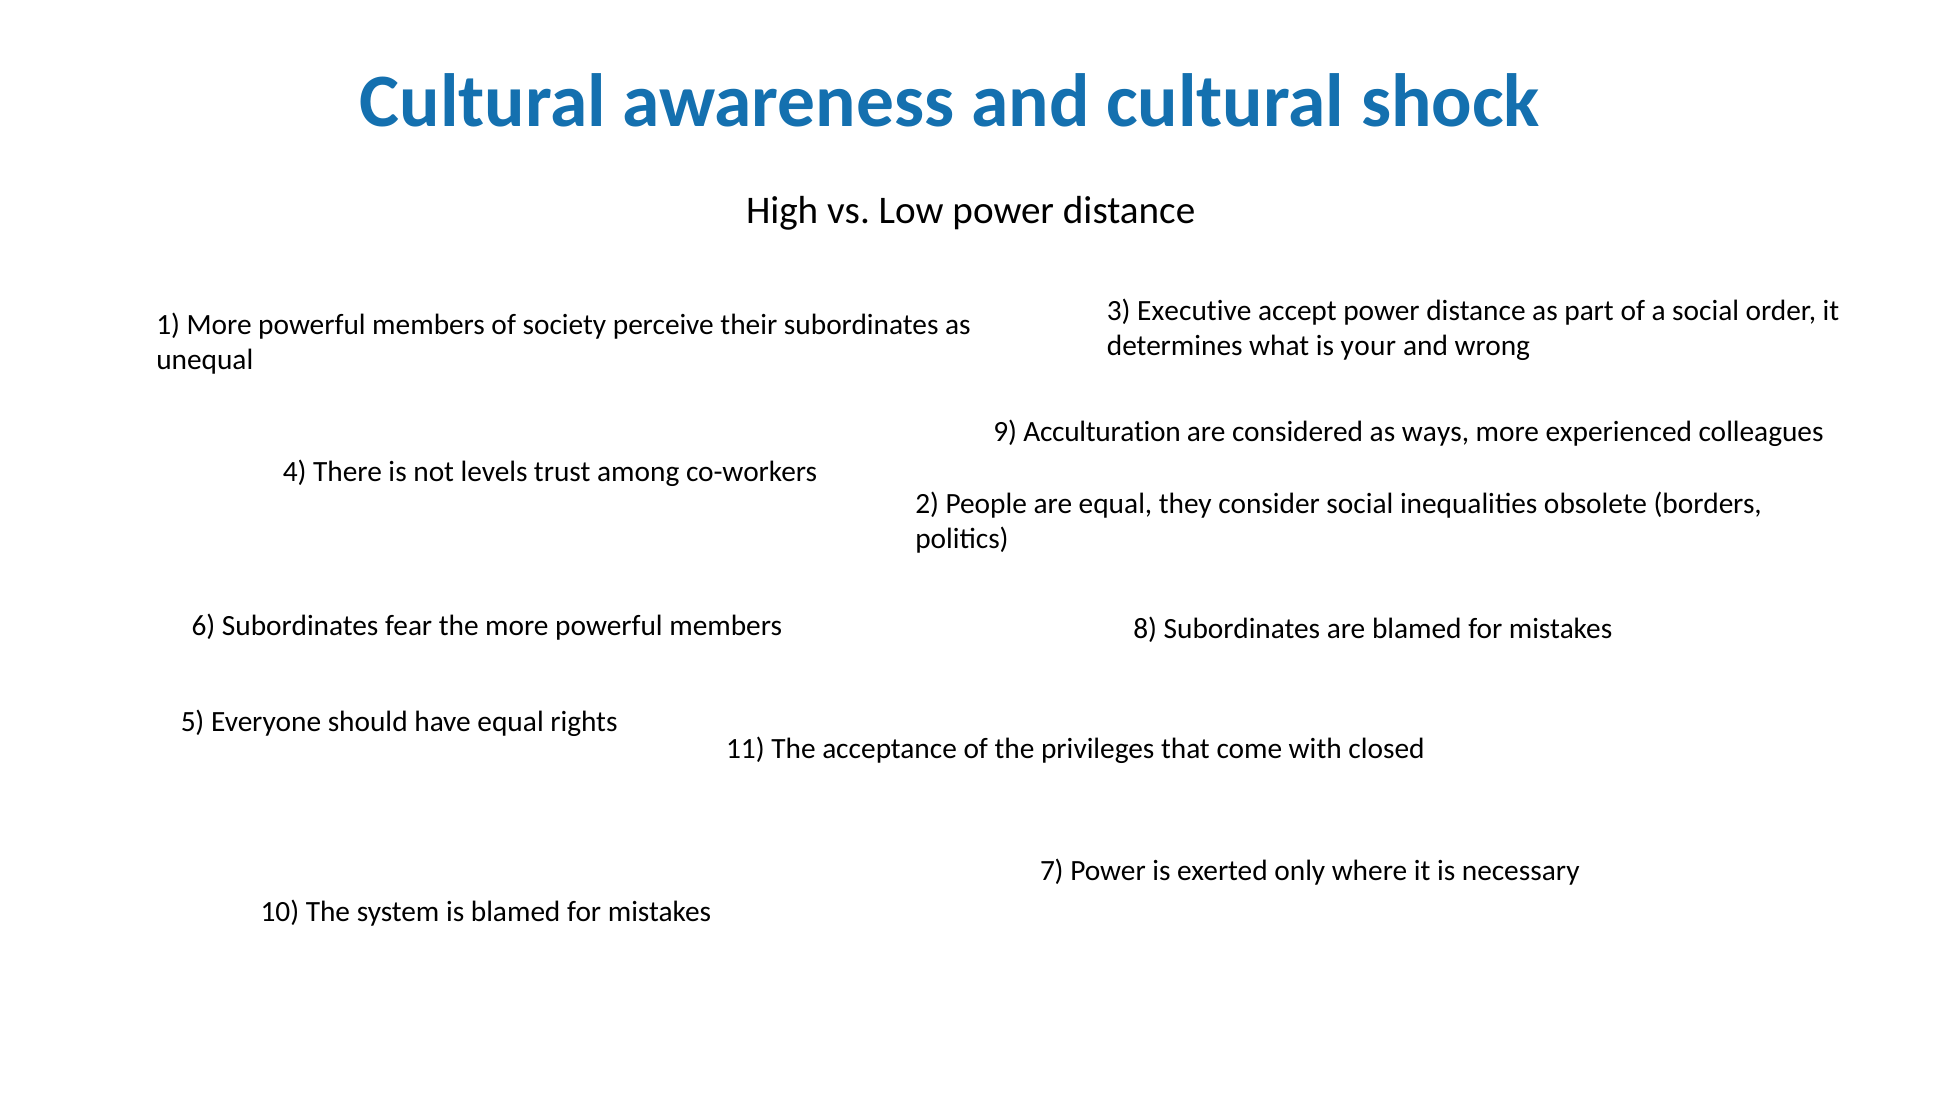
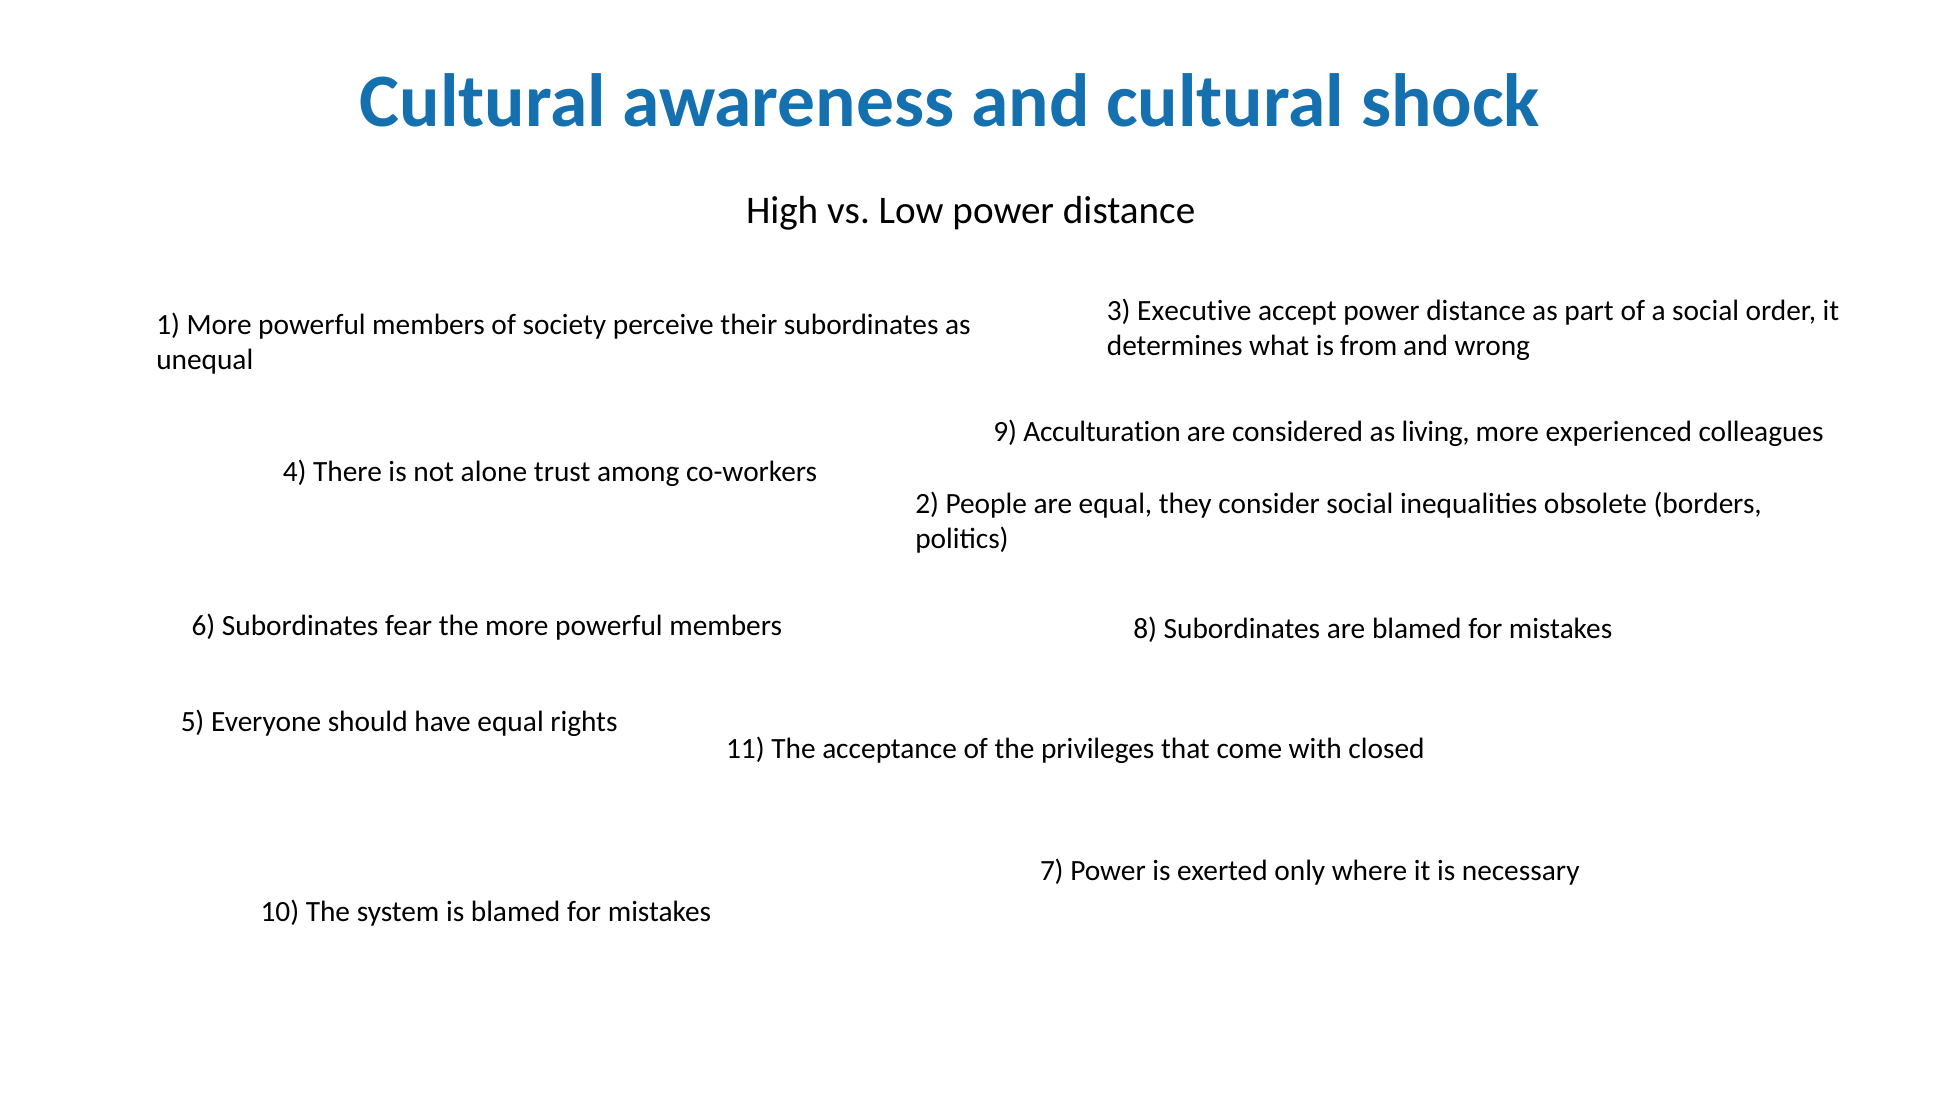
your: your -> from
ways: ways -> living
levels: levels -> alone
